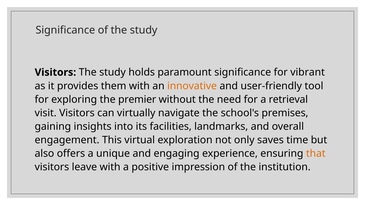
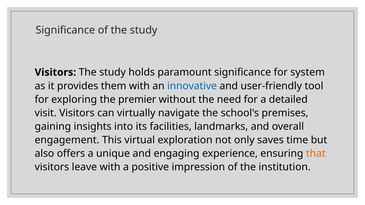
vibrant: vibrant -> system
innovative colour: orange -> blue
retrieval: retrieval -> detailed
